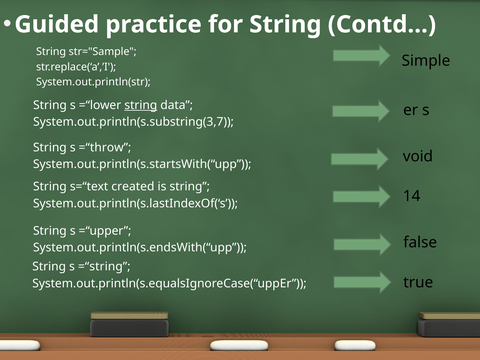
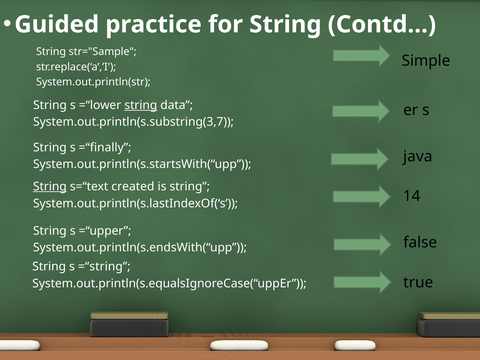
=“throw: =“throw -> =“finally
void: void -> java
String at (50, 187) underline: none -> present
